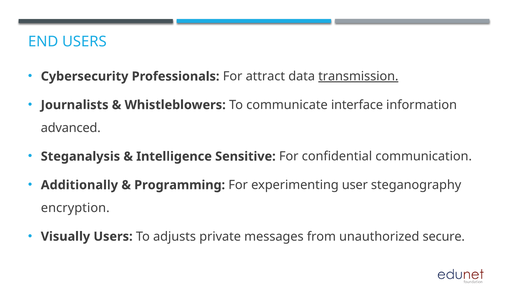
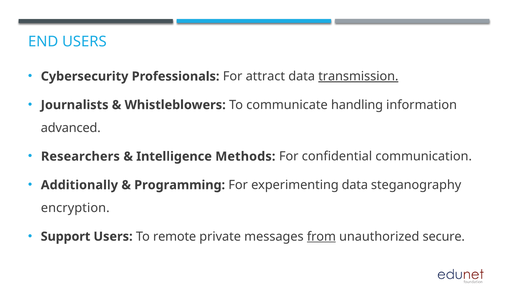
interface: interface -> handling
Steganalysis: Steganalysis -> Researchers
Sensitive: Sensitive -> Methods
experimenting user: user -> data
Visually: Visually -> Support
adjusts: adjusts -> remote
from underline: none -> present
